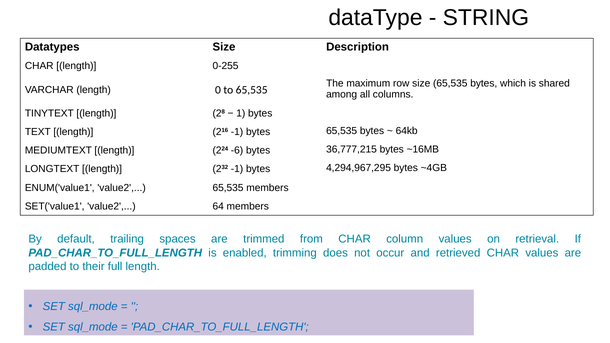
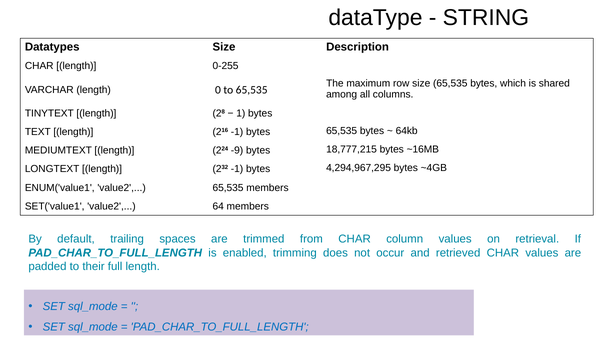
-6: -6 -> -9
36,777,215: 36,777,215 -> 18,777,215
